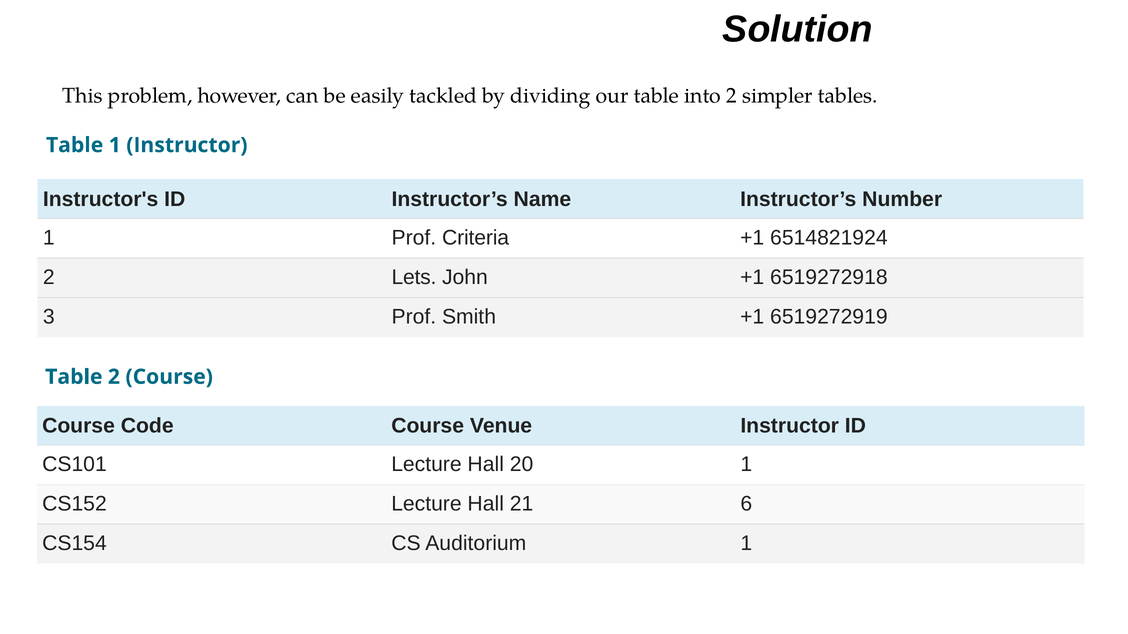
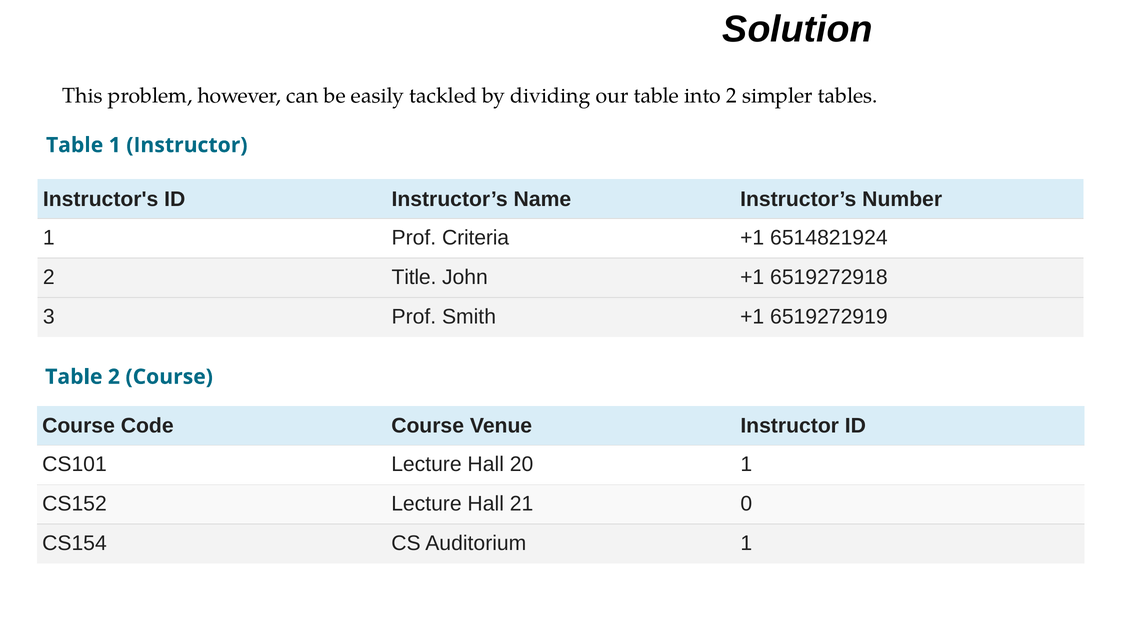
Lets: Lets -> Title
6: 6 -> 0
